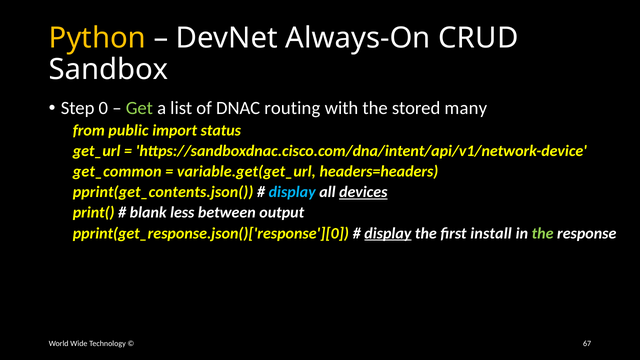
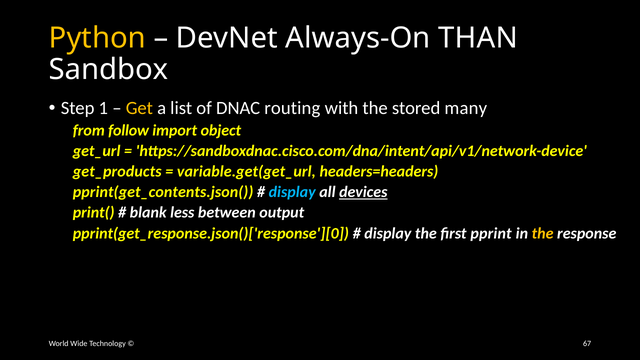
CRUD: CRUD -> THAN
0: 0 -> 1
Get colour: light green -> yellow
public: public -> follow
status: status -> object
get_common: get_common -> get_products
display at (388, 233) underline: present -> none
install: install -> pprint
the at (543, 233) colour: light green -> yellow
